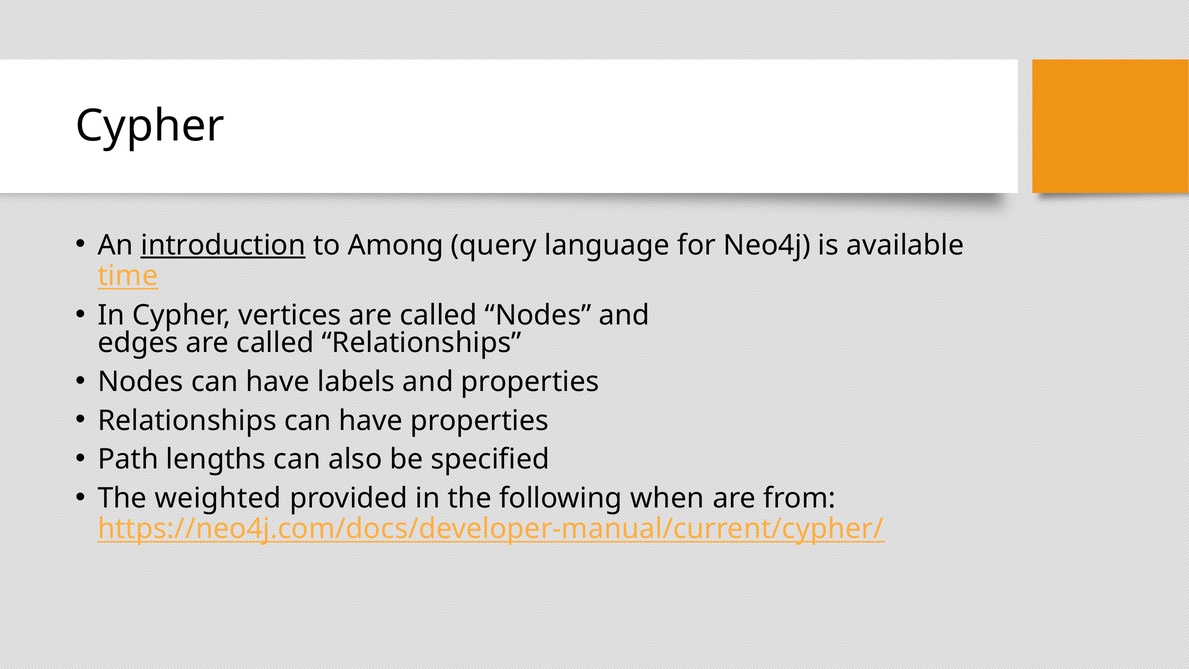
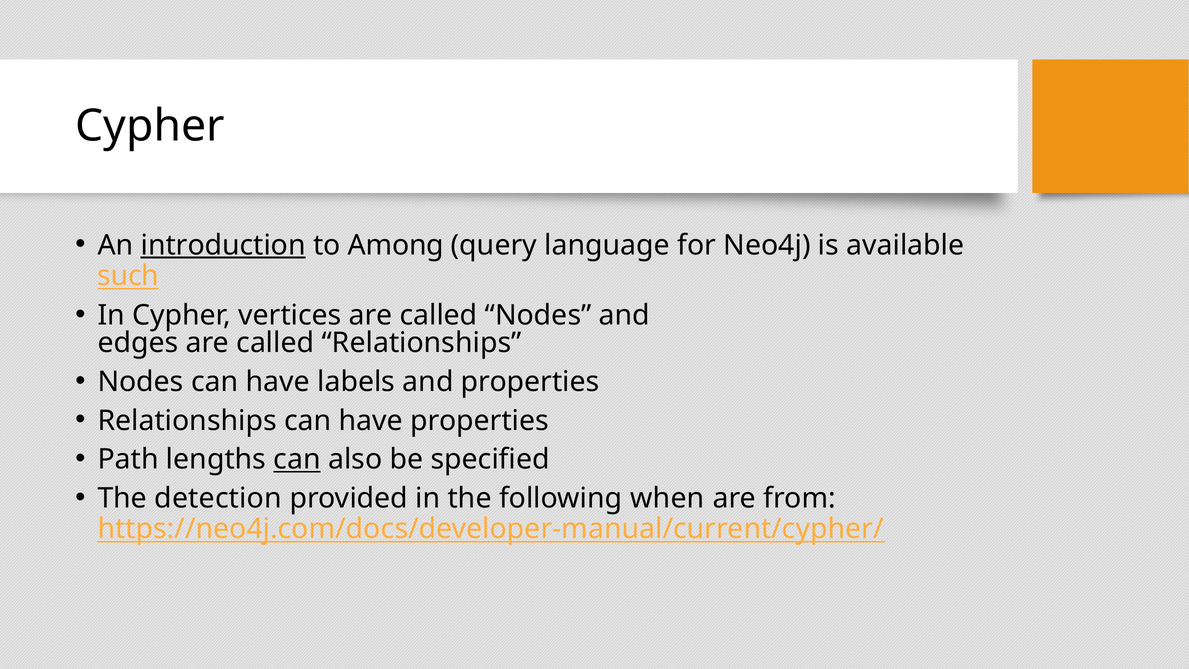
time: time -> such
can at (297, 459) underline: none -> present
weighted: weighted -> detection
